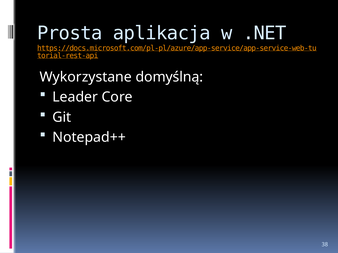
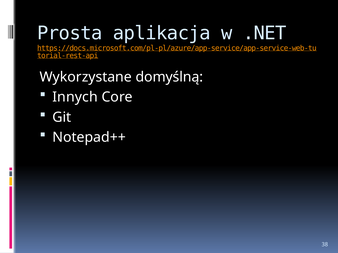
Leader: Leader -> Innych
